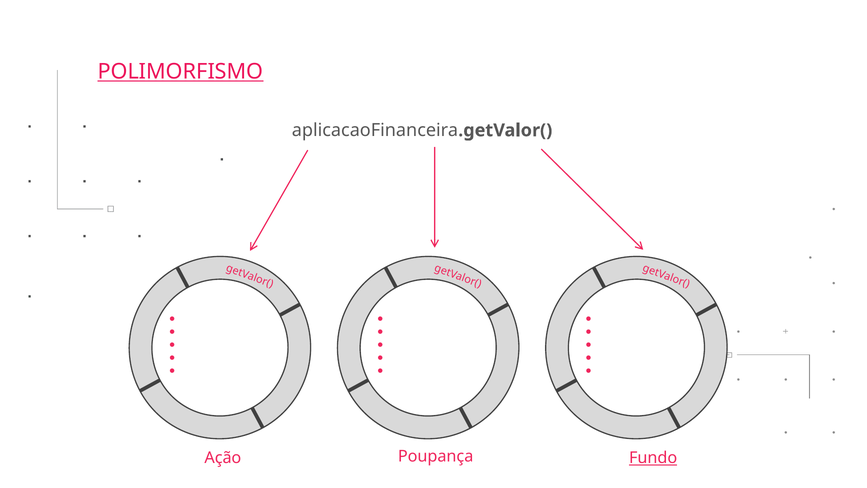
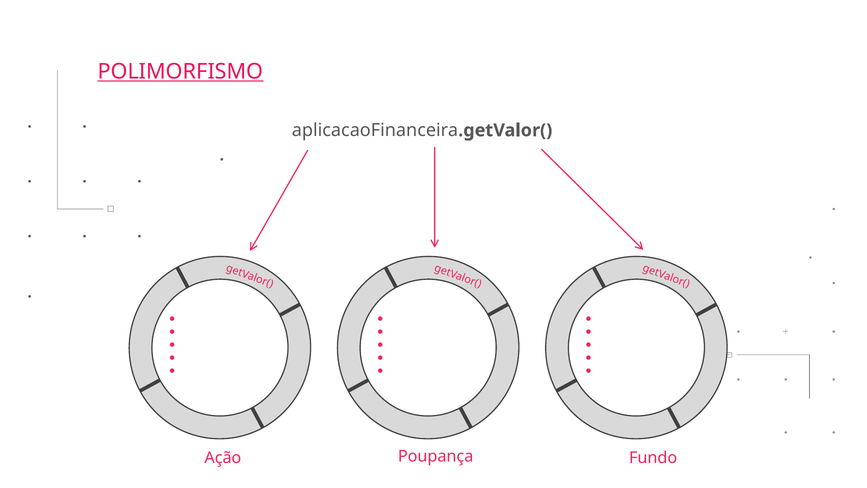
Fundo underline: present -> none
